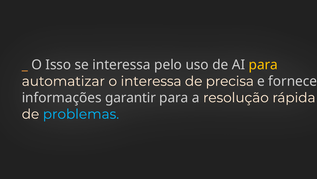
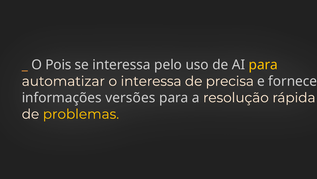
Isso: Isso -> Pois
garantir: garantir -> versões
problemas colour: light blue -> yellow
